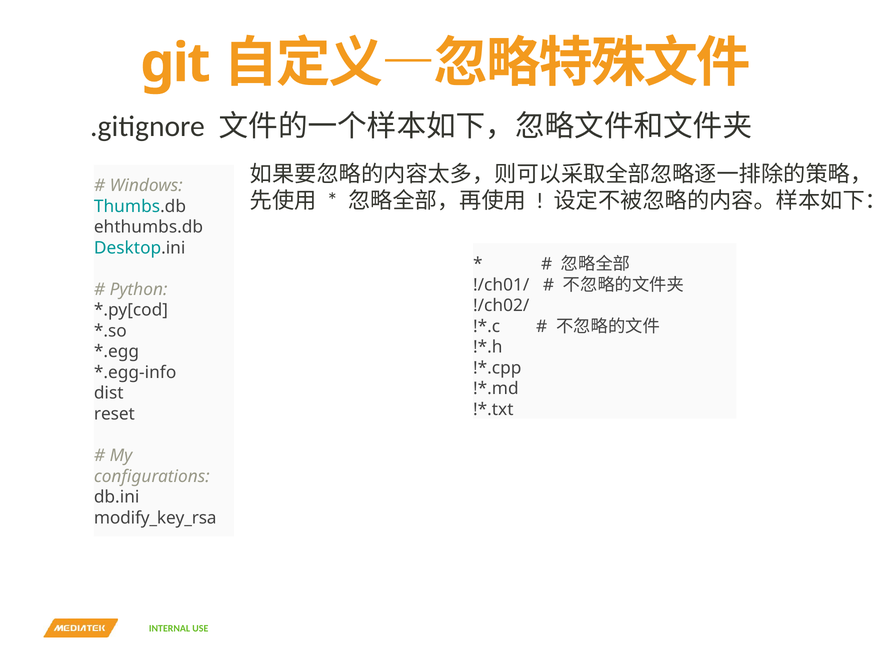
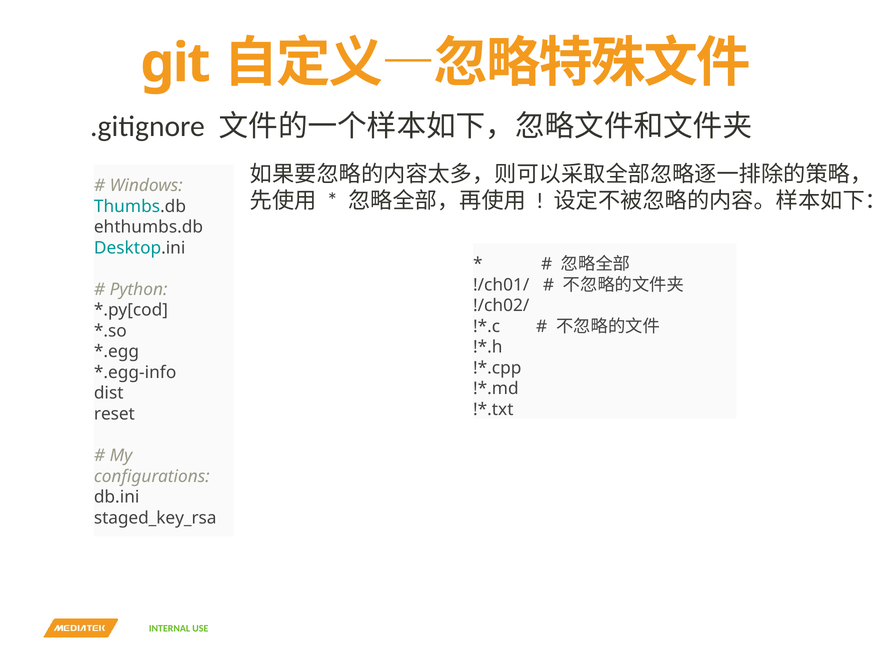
modify_key_rsa: modify_key_rsa -> staged_key_rsa
